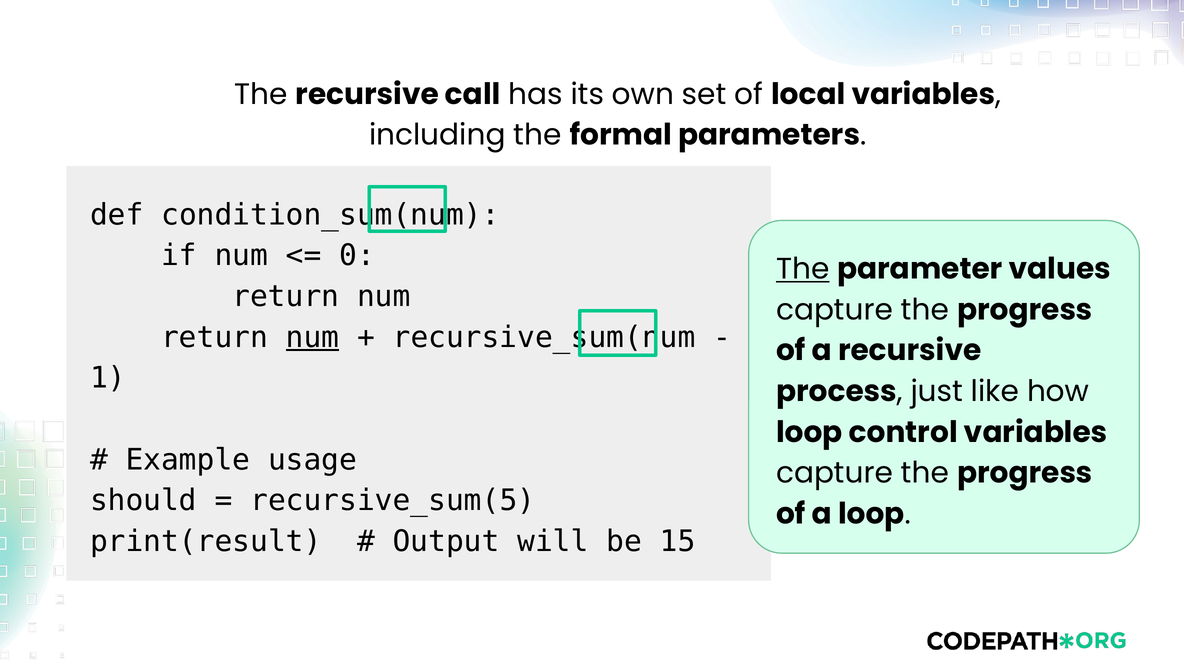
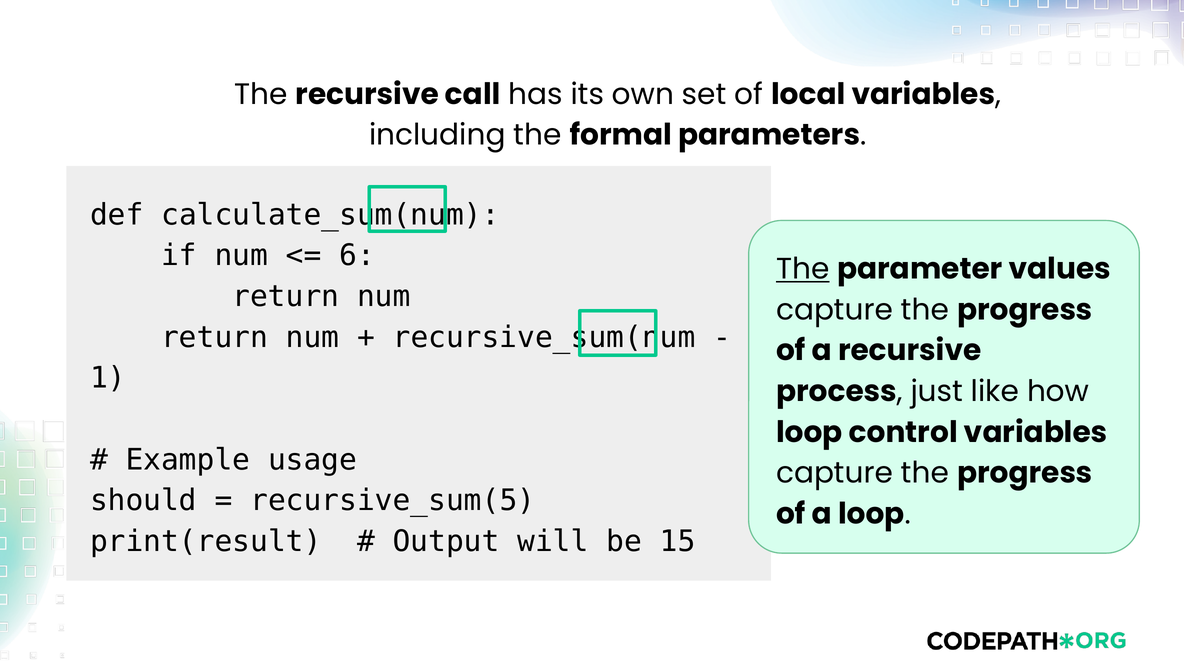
condition_sum(num: condition_sum(num -> calculate_sum(num
0: 0 -> 6
num at (313, 337) underline: present -> none
